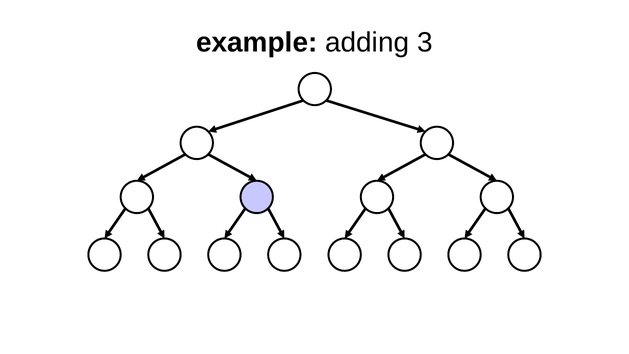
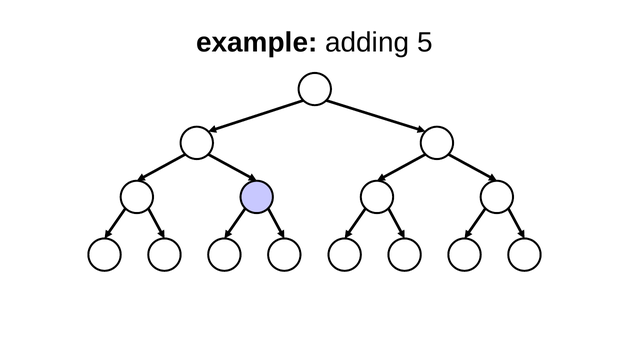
adding 3: 3 -> 5
